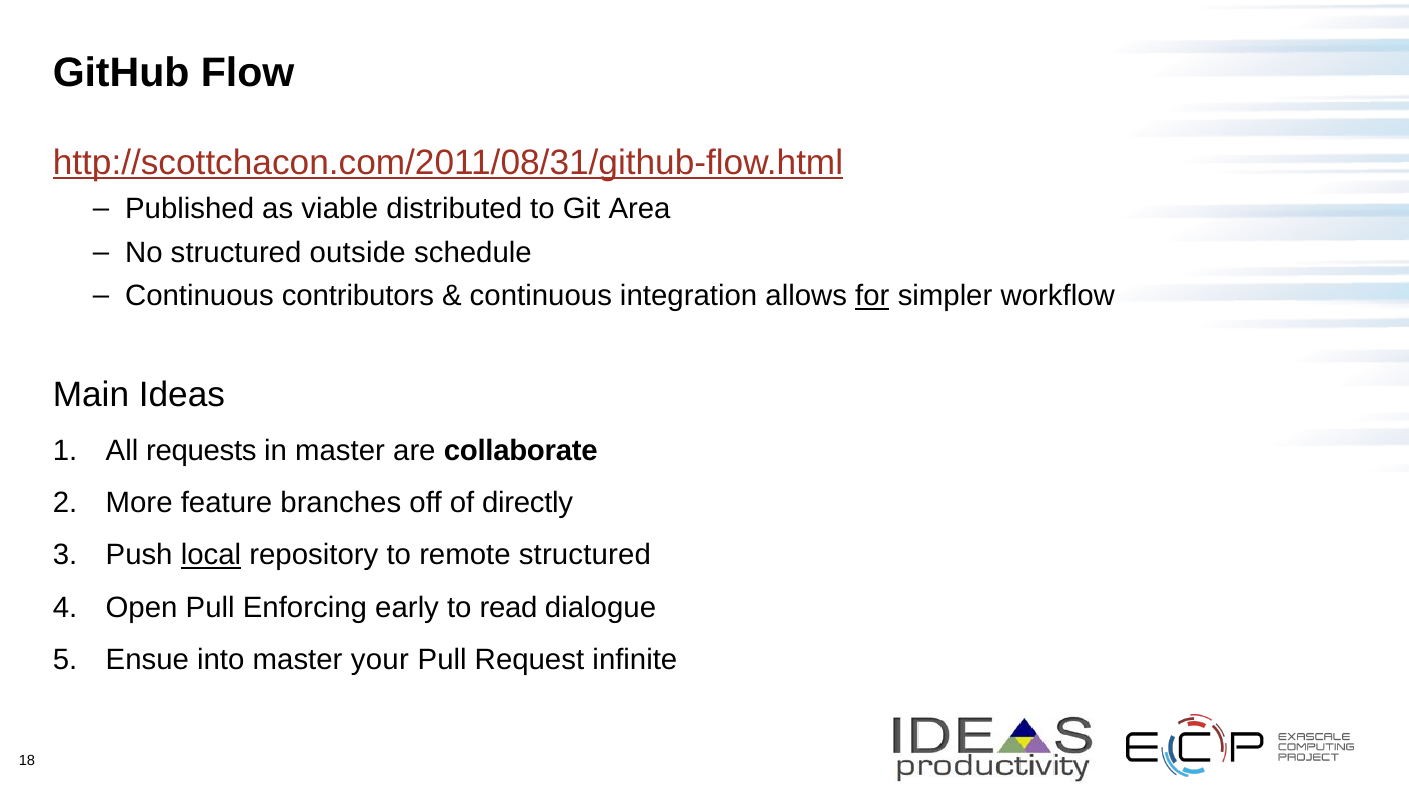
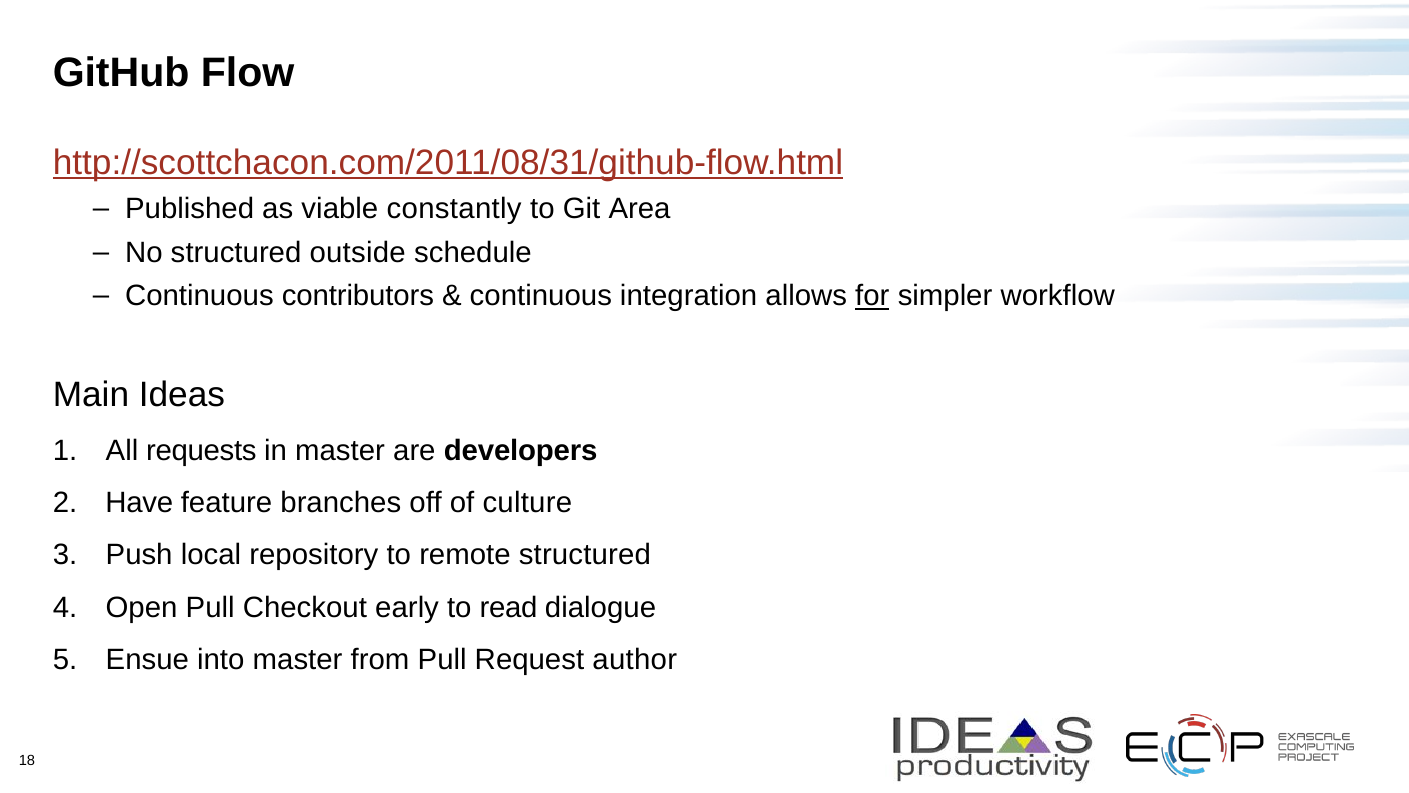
distributed: distributed -> constantly
collaborate: collaborate -> developers
More: More -> Have
directly: directly -> culture
local underline: present -> none
Enforcing: Enforcing -> Checkout
your: your -> from
infinite: infinite -> author
